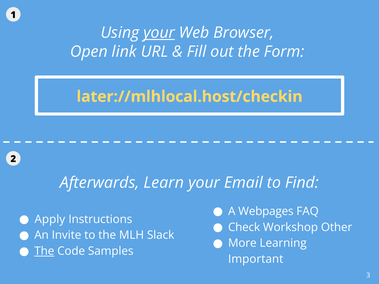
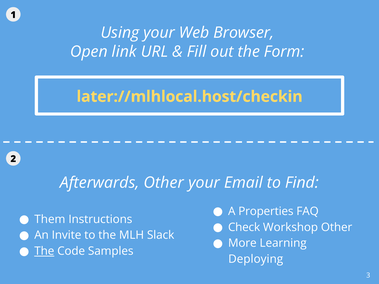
your at (159, 33) underline: present -> none
Afterwards Learn: Learn -> Other
Webpages: Webpages -> Properties
Apply: Apply -> Them
Important: Important -> Deploying
